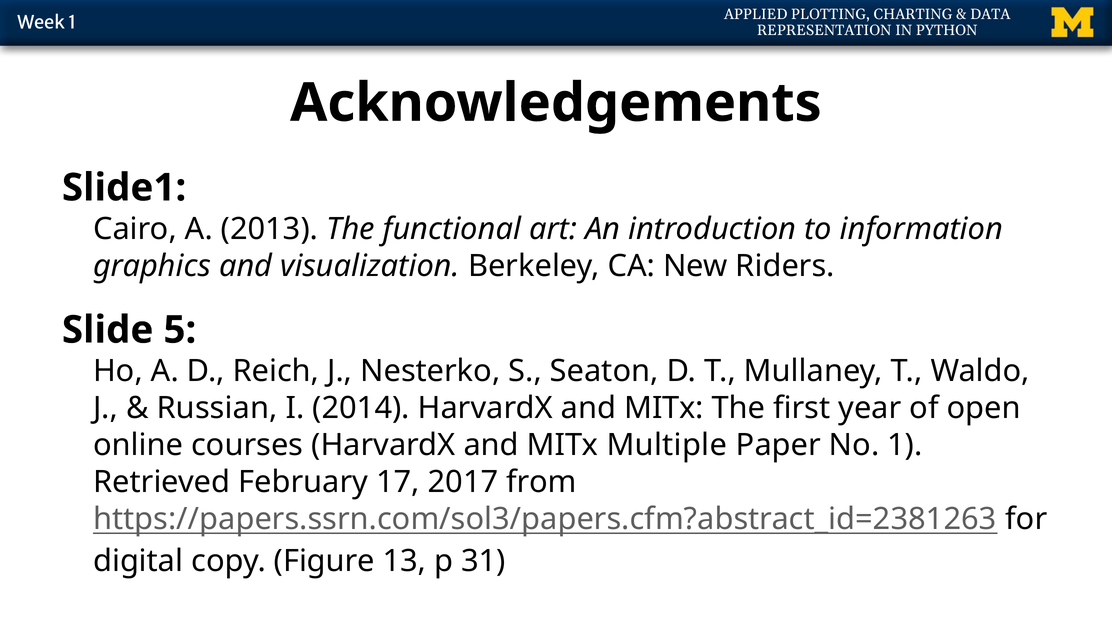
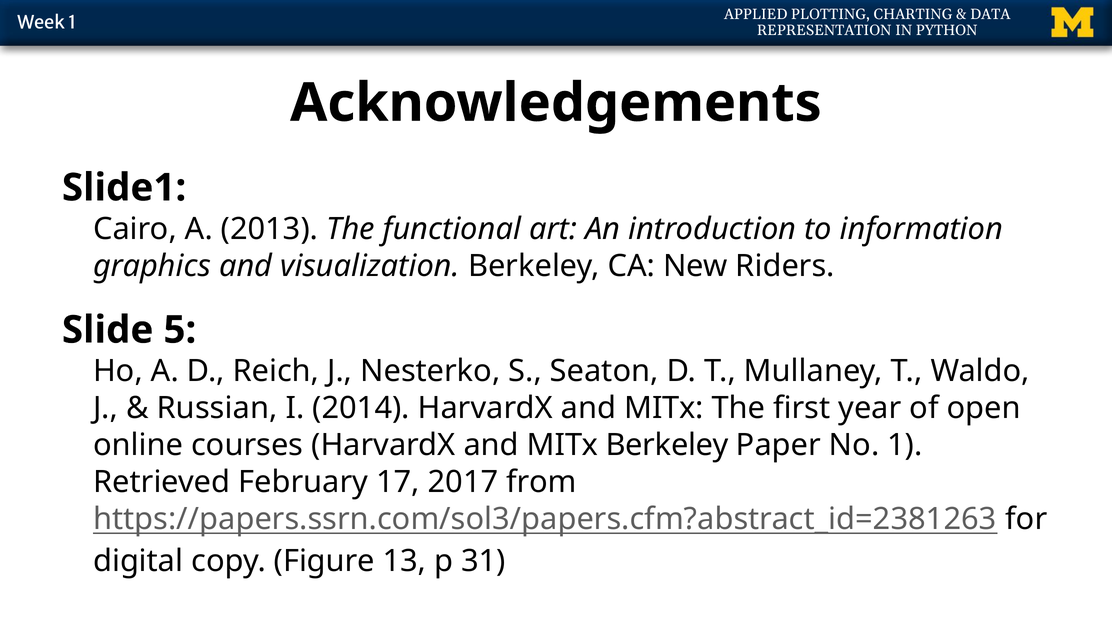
MITx Multiple: Multiple -> Berkeley
